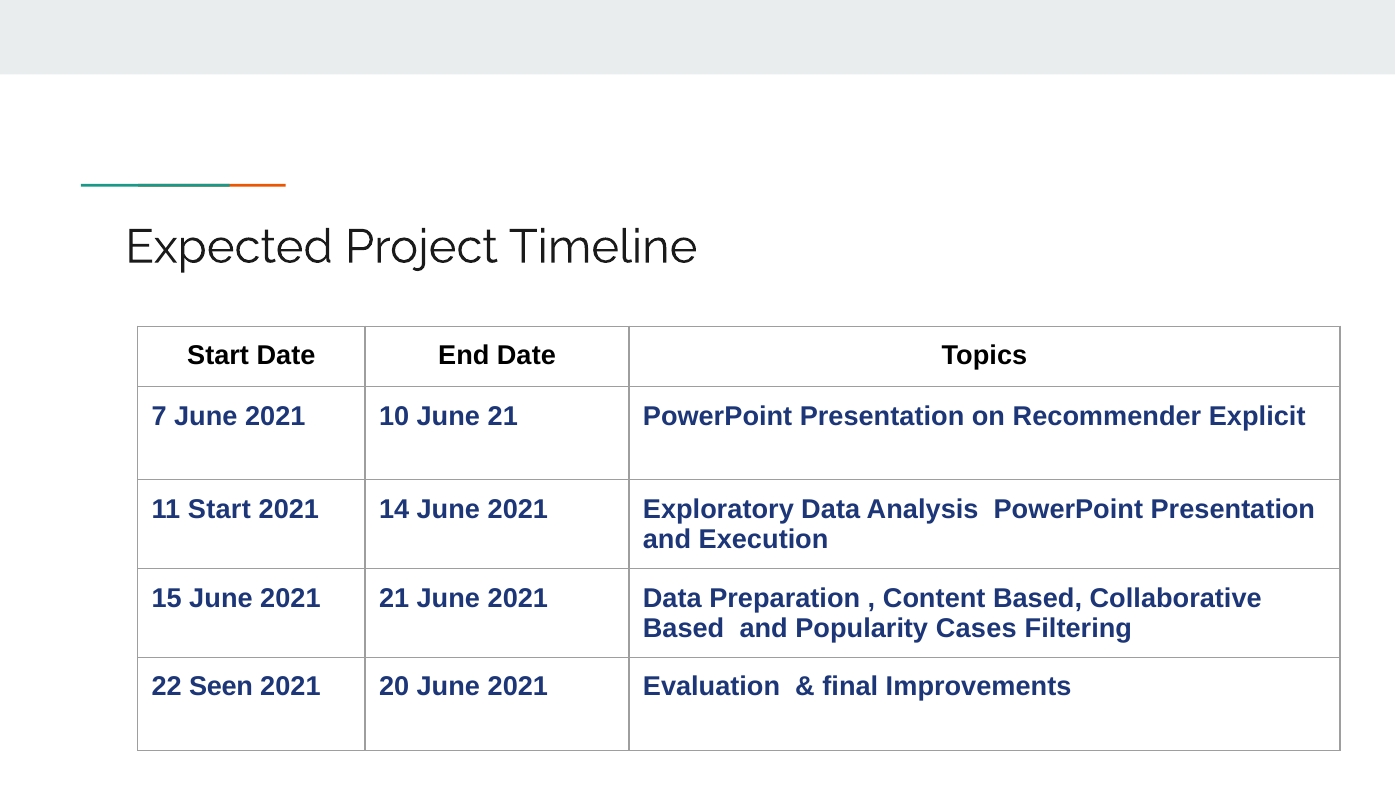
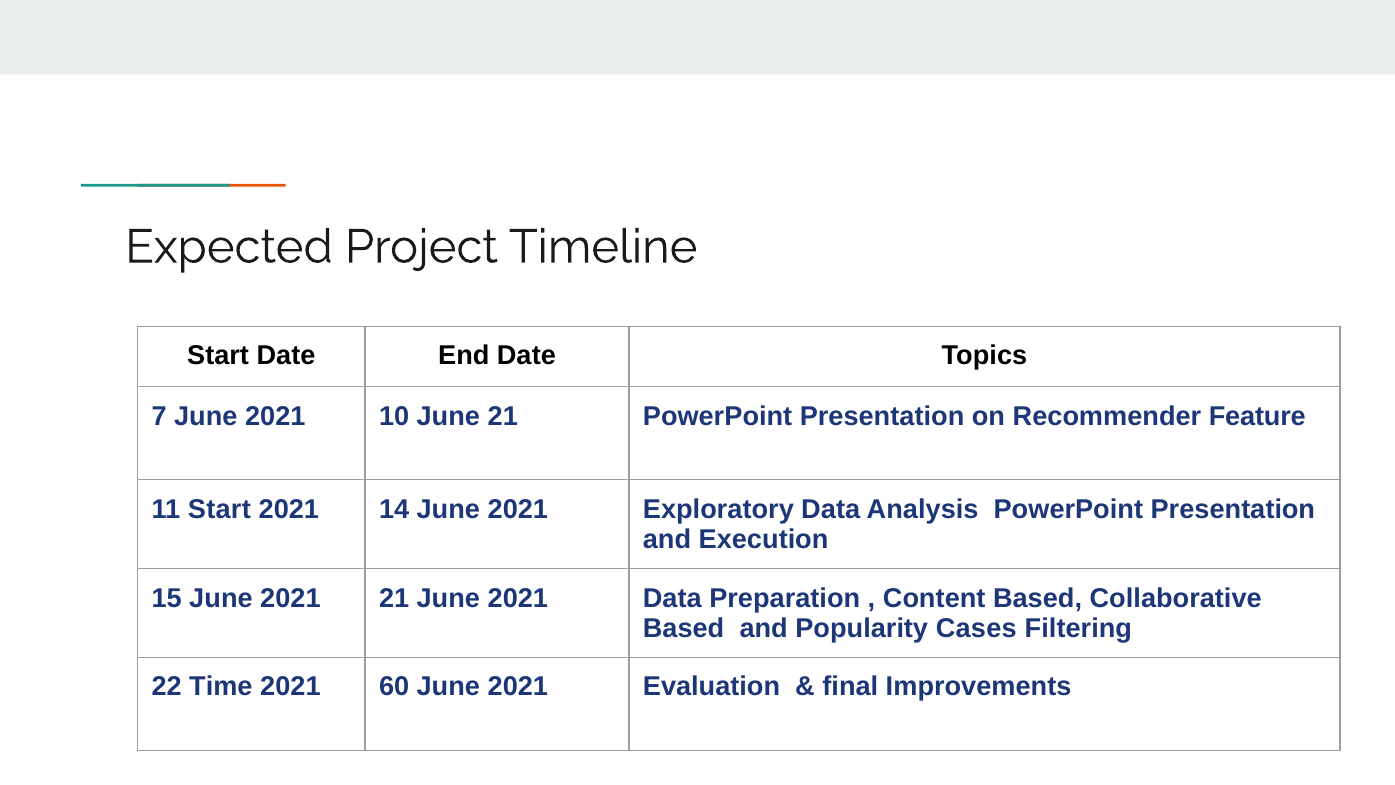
Explicit: Explicit -> Feature
Seen: Seen -> Time
20: 20 -> 60
